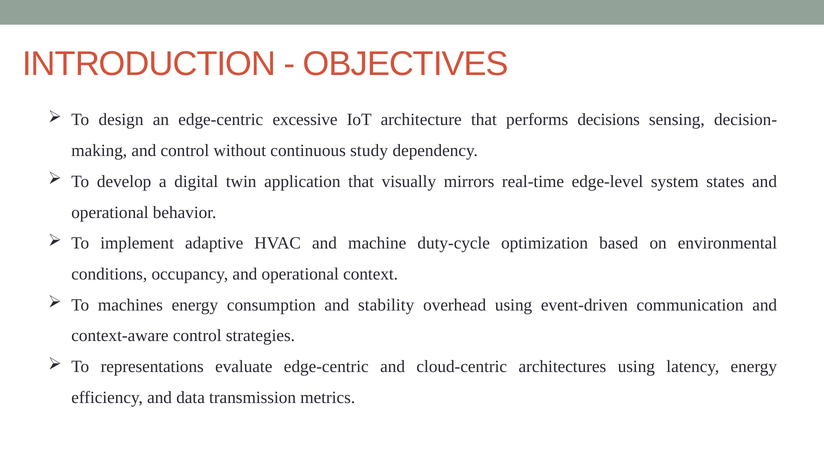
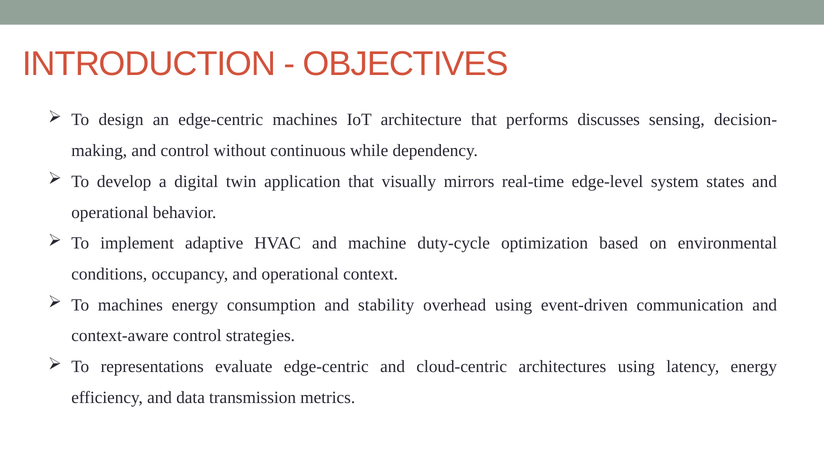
edge-centric excessive: excessive -> machines
decisions: decisions -> discusses
study: study -> while
